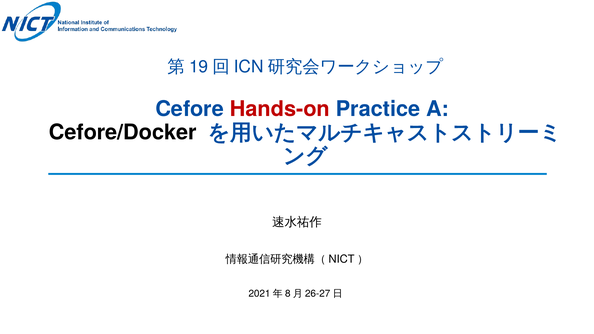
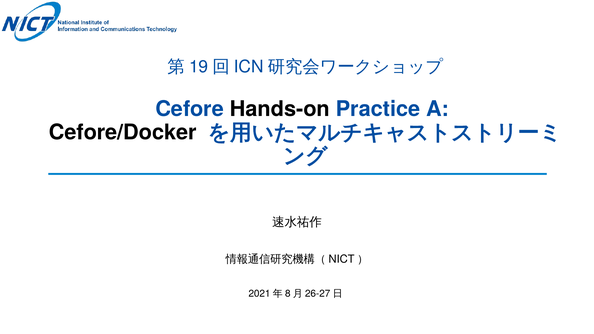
Hands-on colour: red -> black
